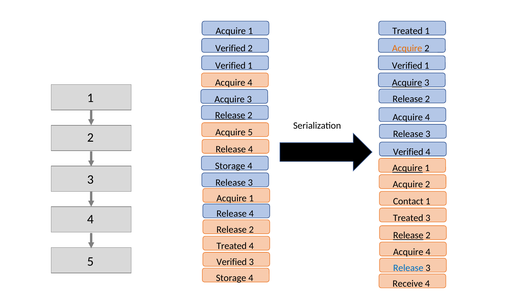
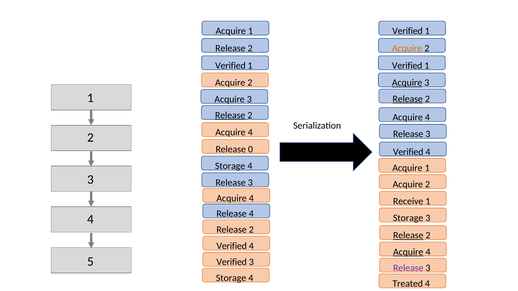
Treated at (408, 31): Treated -> Verified
Verified at (230, 48): Verified -> Release
4 at (250, 83): 4 -> 2
Release at (408, 99) underline: none -> present
5 at (250, 133): 5 -> 4
4 at (251, 149): 4 -> 0
Acquire at (407, 168) underline: present -> none
1 at (251, 198): 1 -> 4
Contact: Contact -> Receive
Treated at (408, 218): Treated -> Storage
Treated at (232, 246): Treated -> Verified
Acquire at (408, 252) underline: none -> present
Release at (408, 268) colour: blue -> purple
Receive: Receive -> Treated
